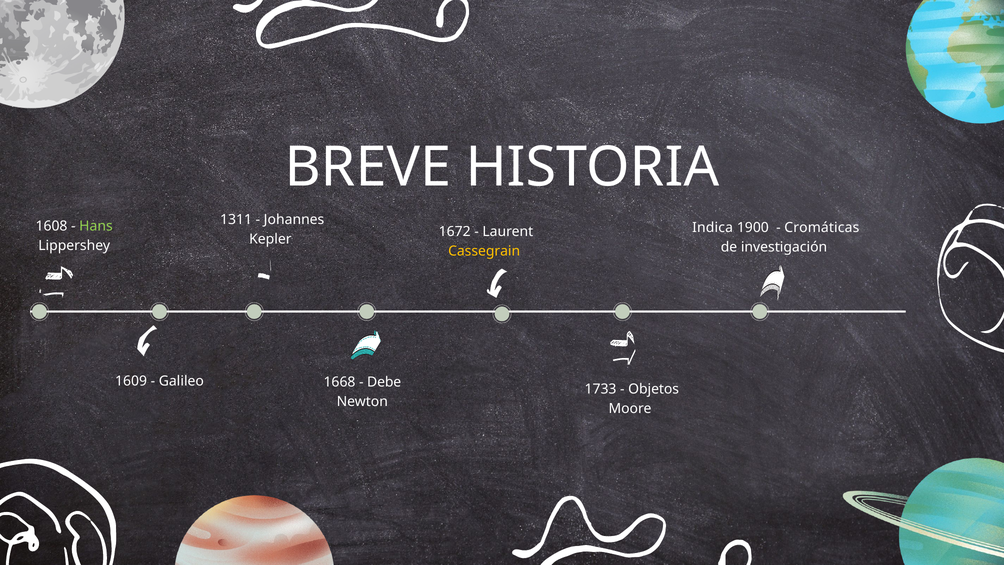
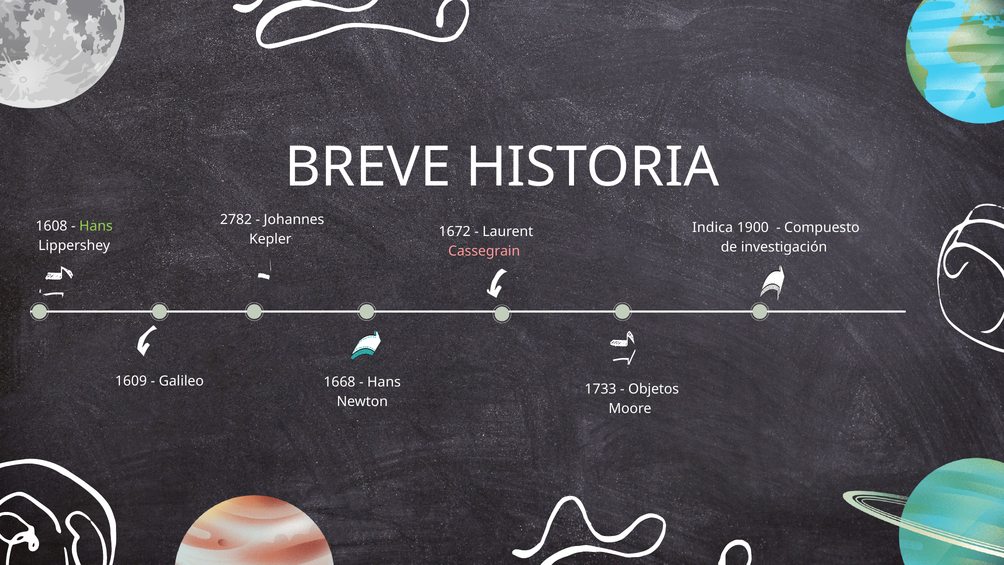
1311: 1311 -> 2782
Cromáticas: Cromáticas -> Compuesto
Cassegrain colour: yellow -> pink
Debe at (384, 382): Debe -> Hans
